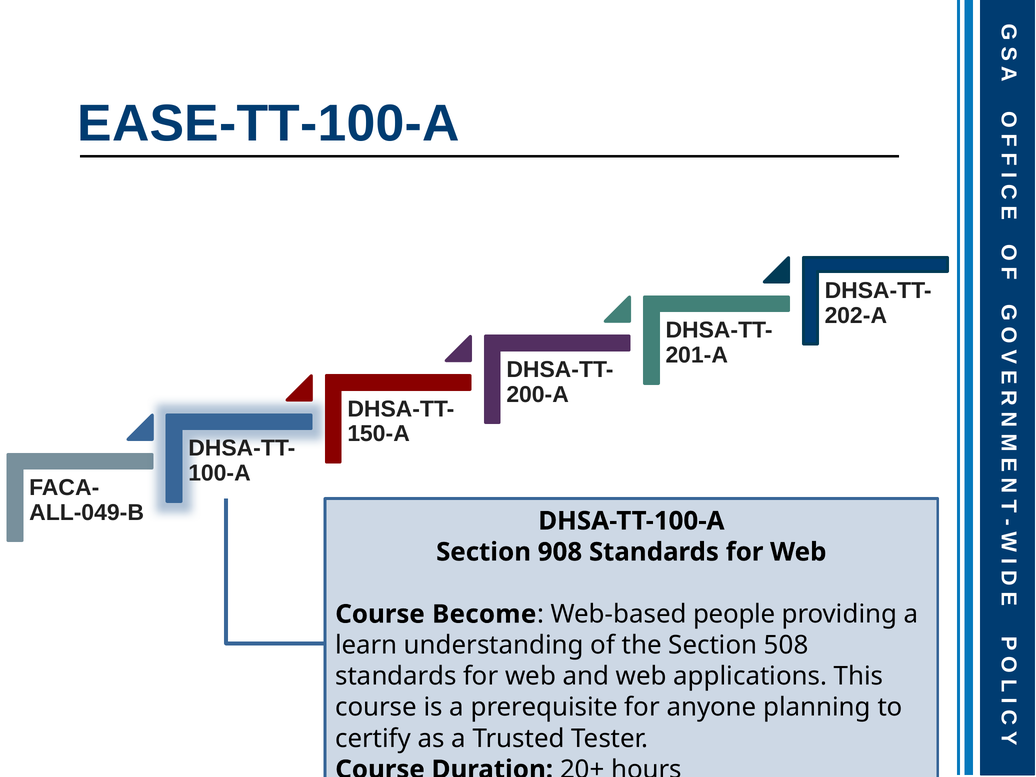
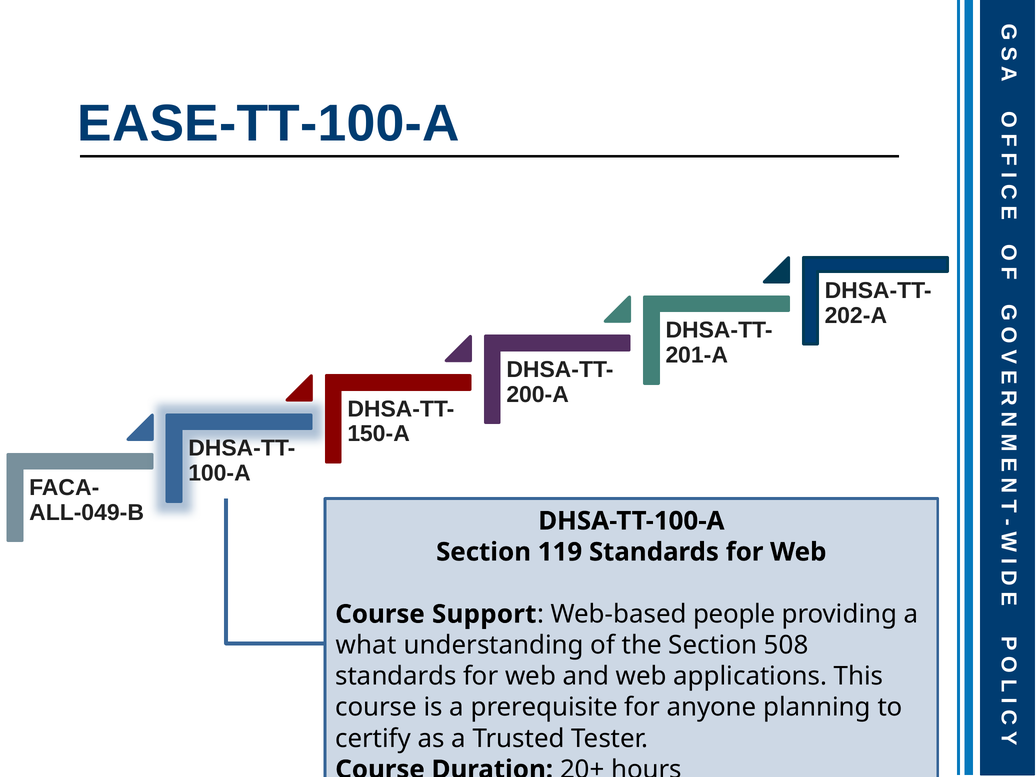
908: 908 -> 119
Become: Become -> Support
learn: learn -> what
